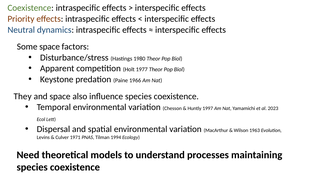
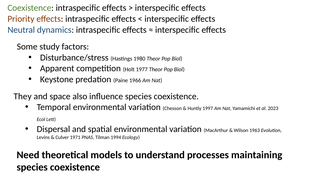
Some space: space -> study
